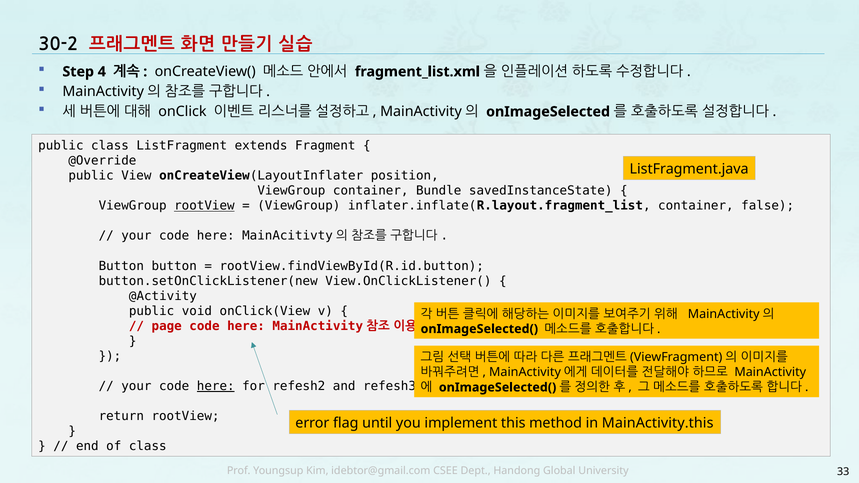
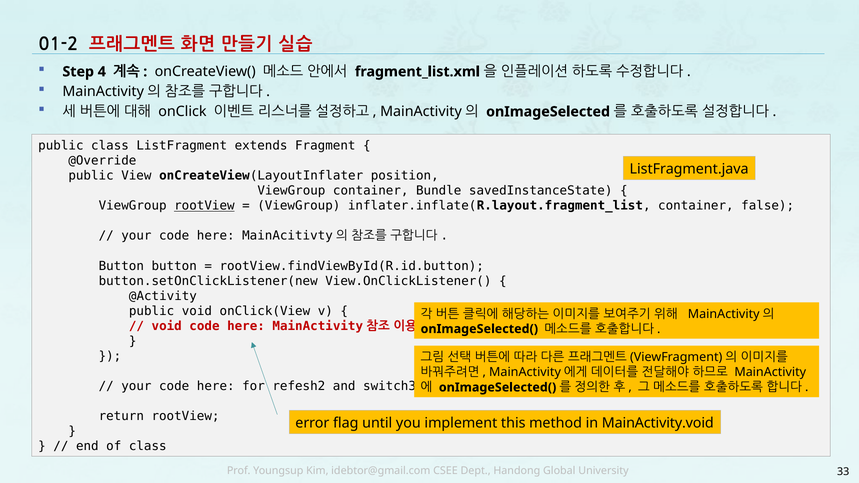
30-2: 30-2 -> 01-2
page at (167, 326): page -> void
here at (216, 386) underline: present -> none
refesh3: refesh3 -> switch3
MainActivity.this: MainActivity.this -> MainActivity.void
